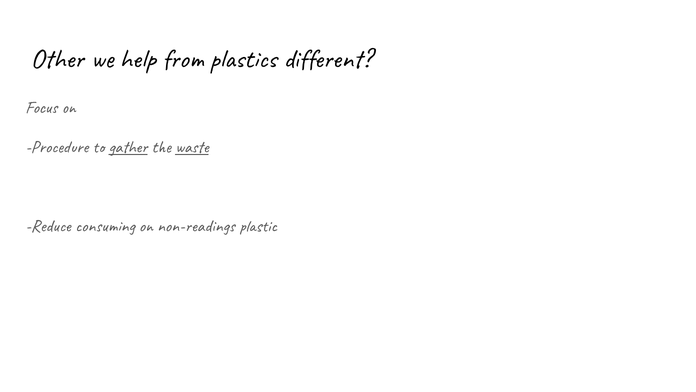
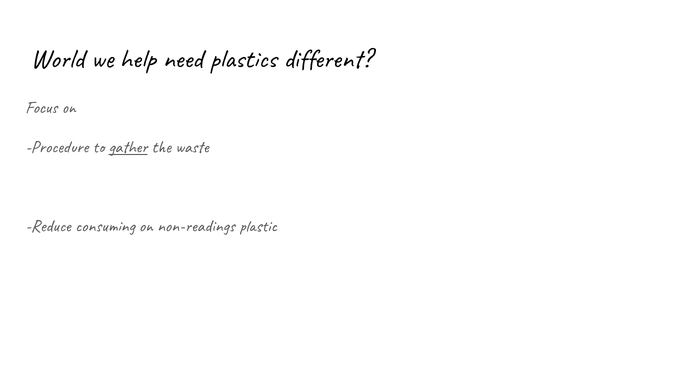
Other: Other -> World
from: from -> need
waste underline: present -> none
